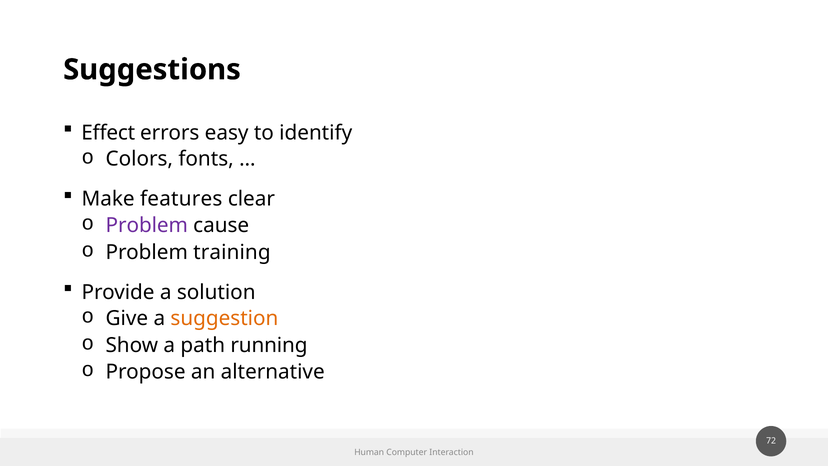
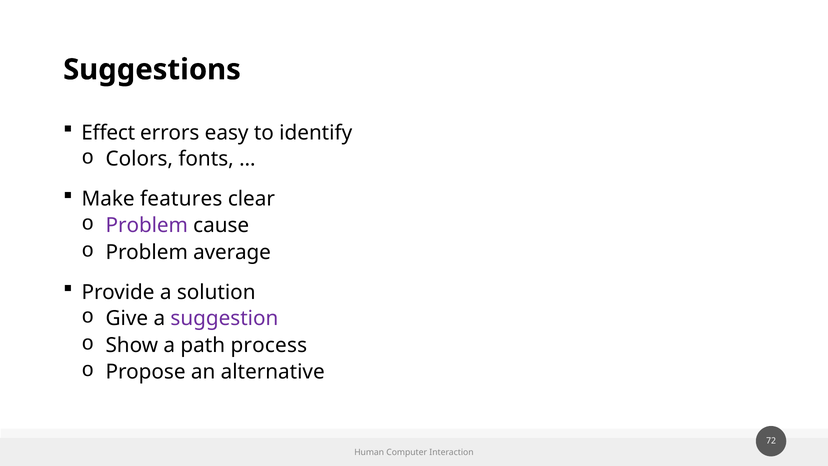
training: training -> average
suggestion colour: orange -> purple
running: running -> process
